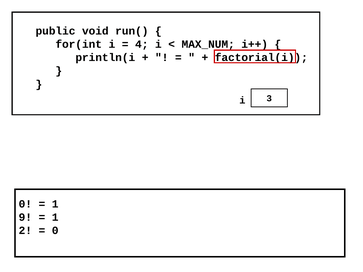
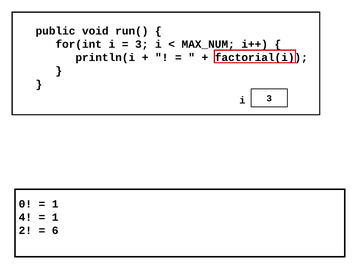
4 at (142, 44): 4 -> 3
9: 9 -> 4
0 at (55, 231): 0 -> 6
